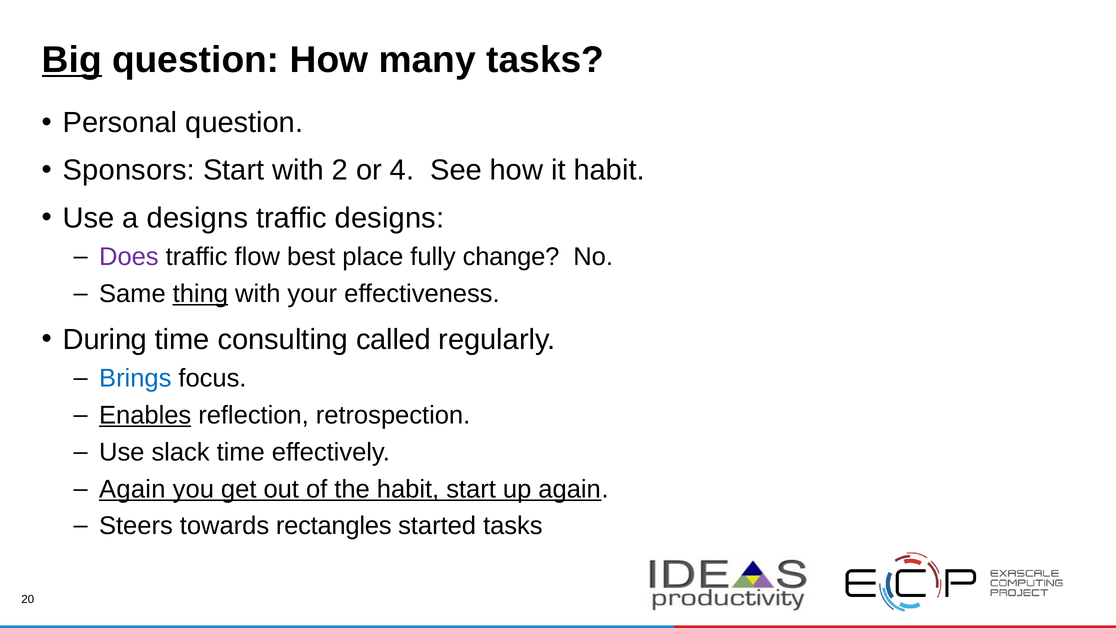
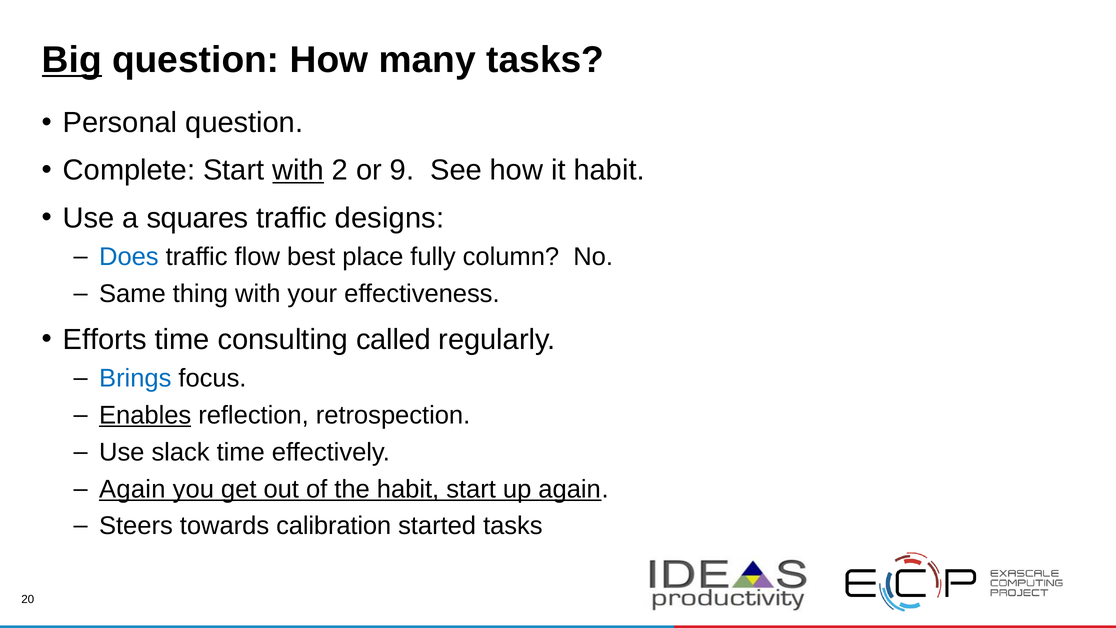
Sponsors: Sponsors -> Complete
with at (298, 170) underline: none -> present
4: 4 -> 9
a designs: designs -> squares
Does colour: purple -> blue
change: change -> column
thing underline: present -> none
During: During -> Efforts
rectangles: rectangles -> calibration
